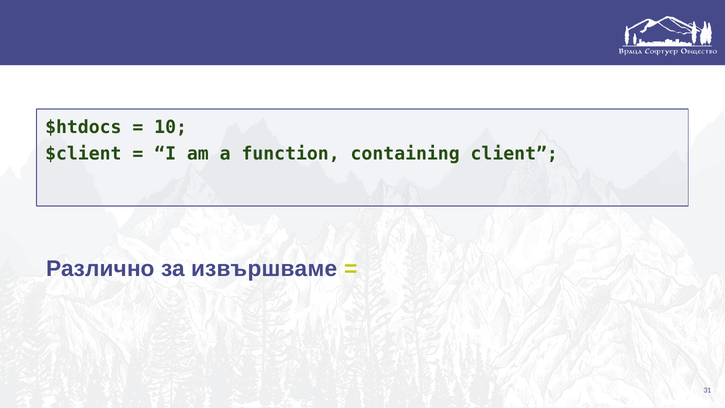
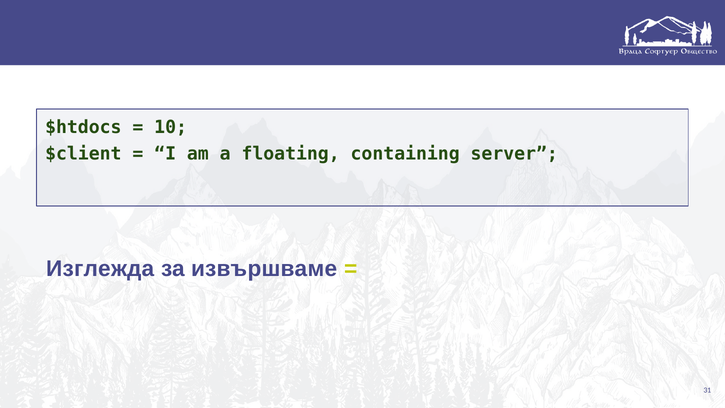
function: function -> floating
client: client -> server
Различно: Различно -> Изглежда
